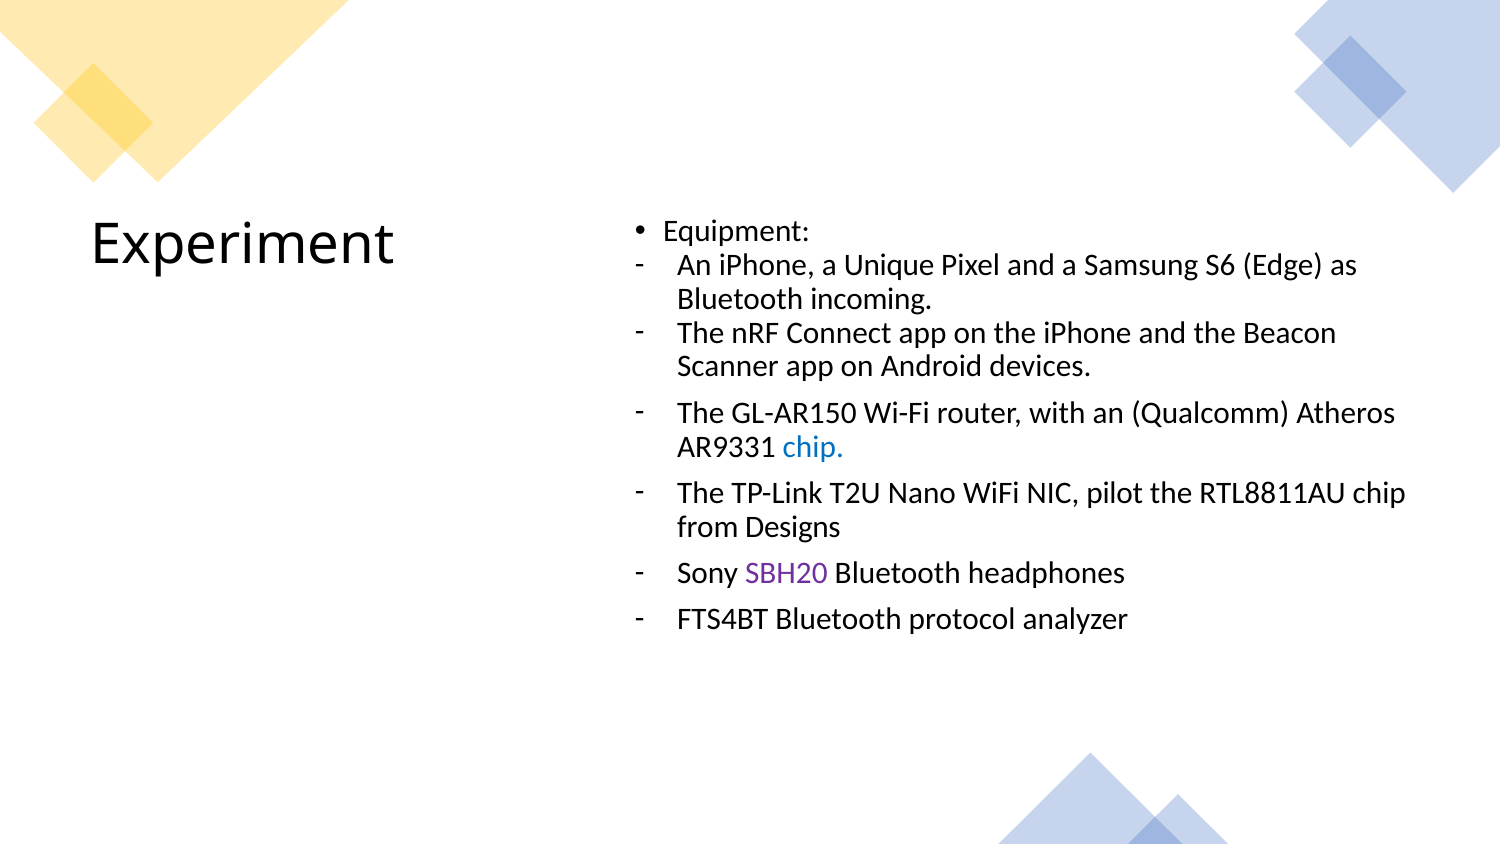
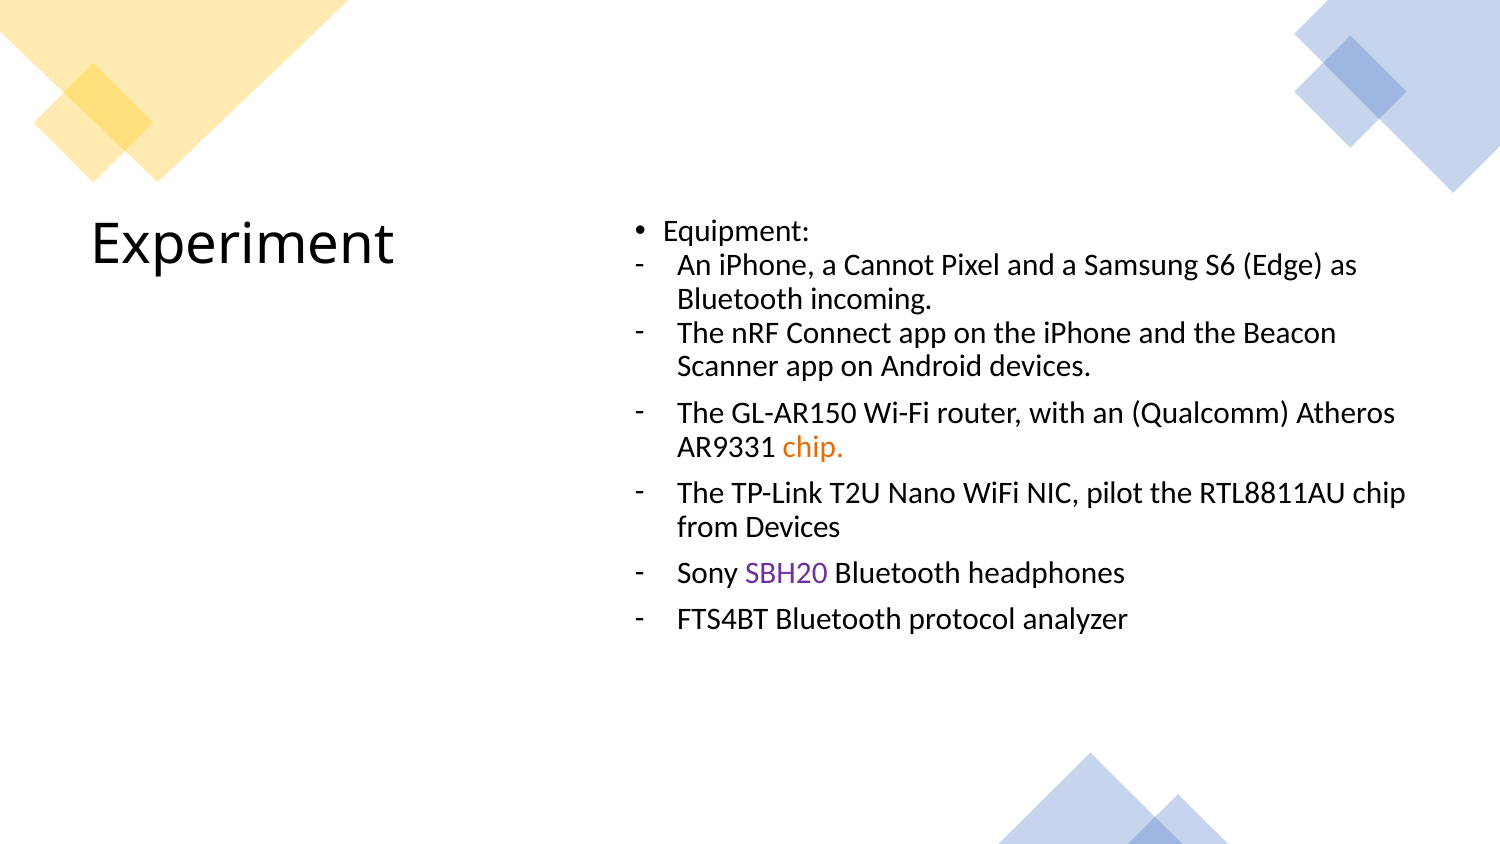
Unique: Unique -> Cannot
chip at (813, 447) colour: blue -> orange
from Designs: Designs -> Devices
